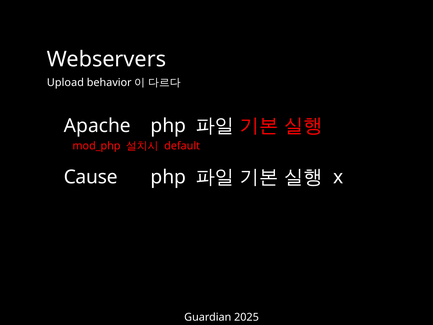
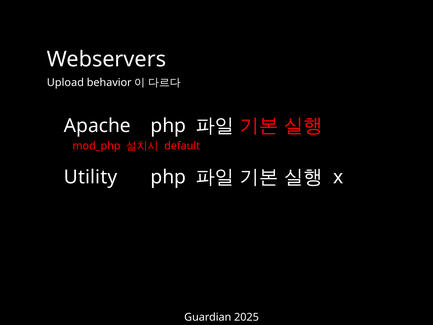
Cause: Cause -> Utility
